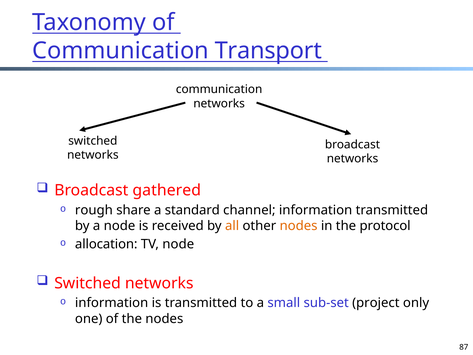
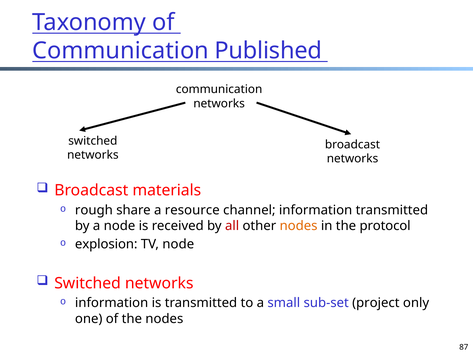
Transport: Transport -> Published
gathered: gathered -> materials
standard: standard -> resource
all colour: orange -> red
allocation: allocation -> explosion
